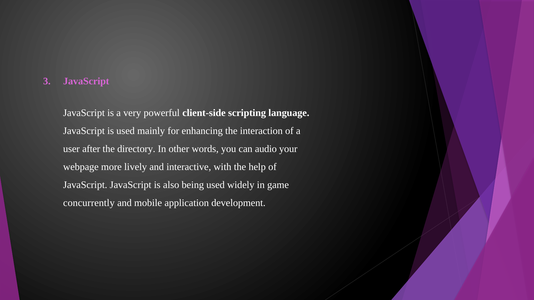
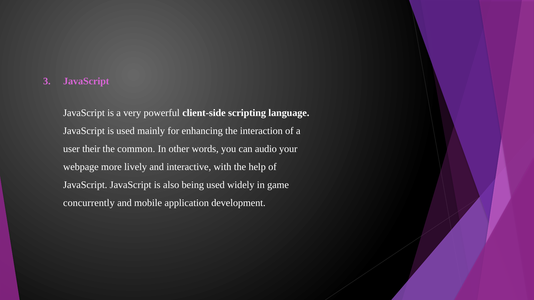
after: after -> their
directory: directory -> common
